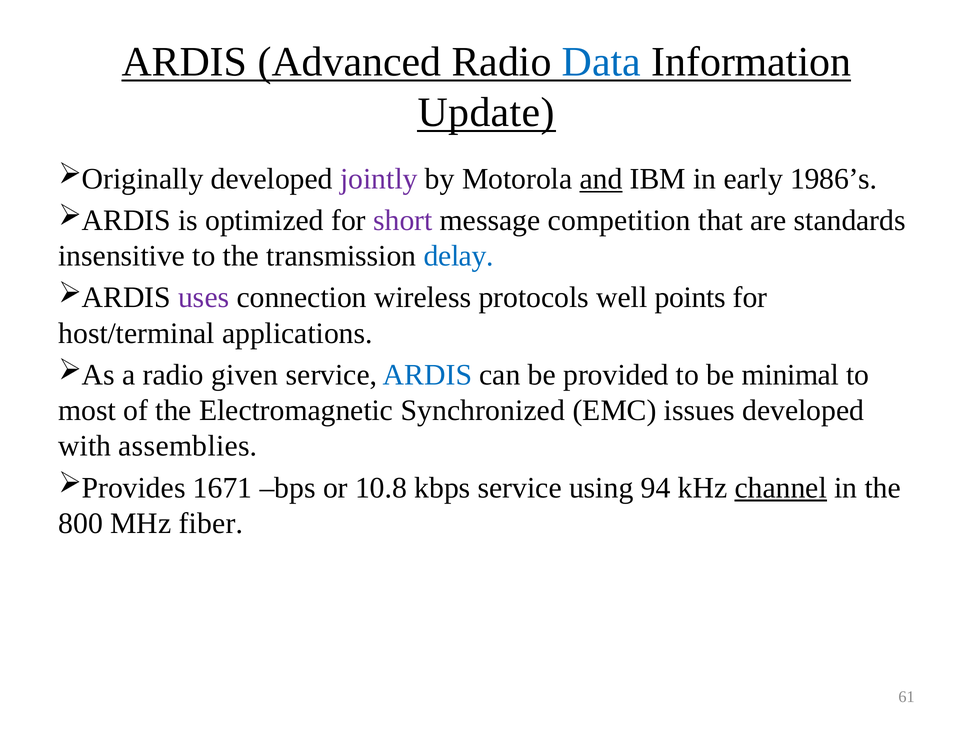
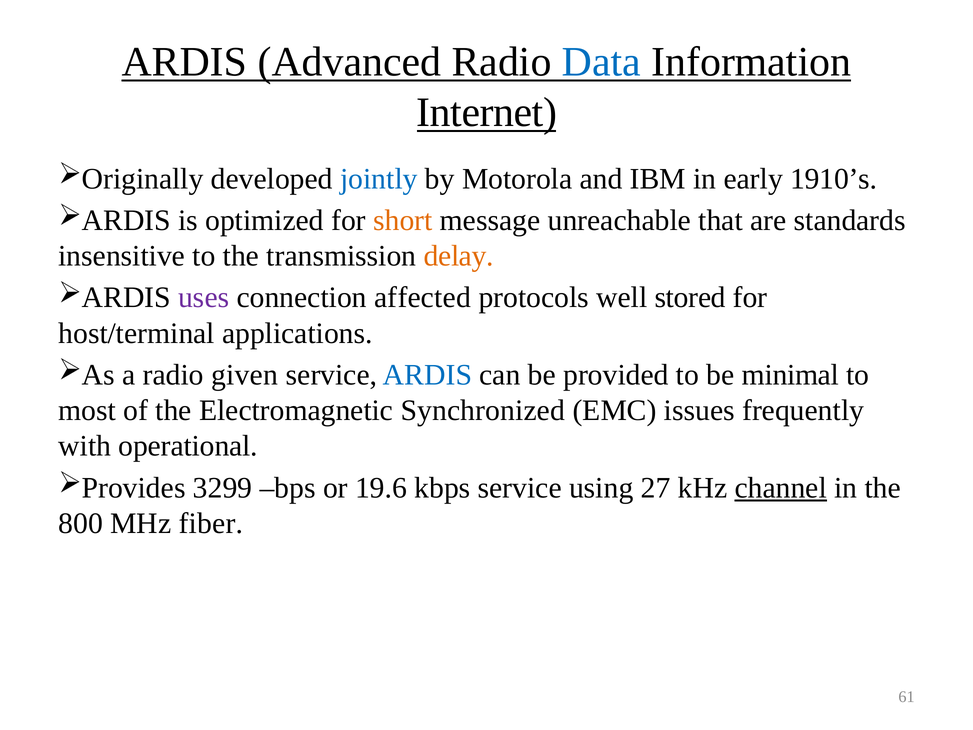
Update: Update -> Internet
jointly colour: purple -> blue
and underline: present -> none
1986’s: 1986’s -> 1910’s
short colour: purple -> orange
competition: competition -> unreachable
delay colour: blue -> orange
wireless: wireless -> affected
points: points -> stored
issues developed: developed -> frequently
assemblies: assemblies -> operational
1671: 1671 -> 3299
10.8: 10.8 -> 19.6
94: 94 -> 27
